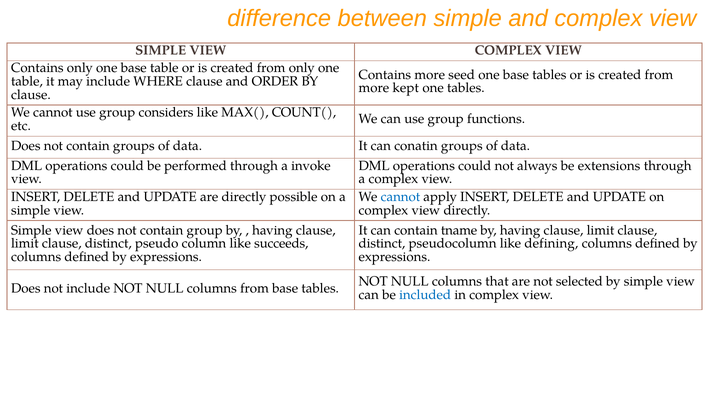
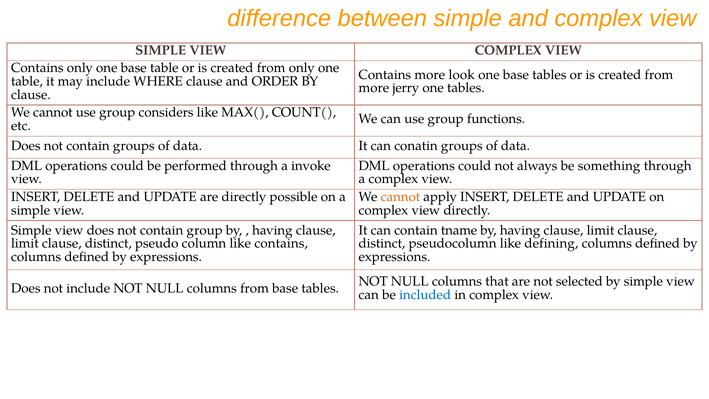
seed: seed -> look
kept: kept -> jerry
extensions: extensions -> something
cannot at (400, 197) colour: blue -> orange
like succeeds: succeeds -> contains
